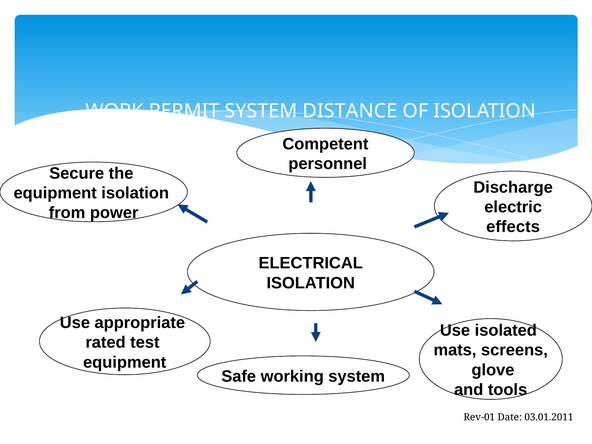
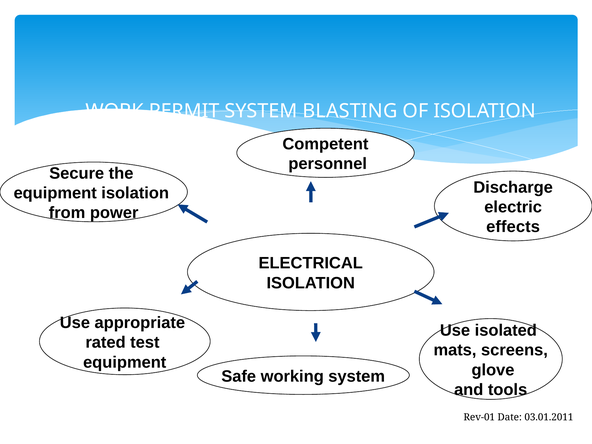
DISTANCE: DISTANCE -> BLASTING
